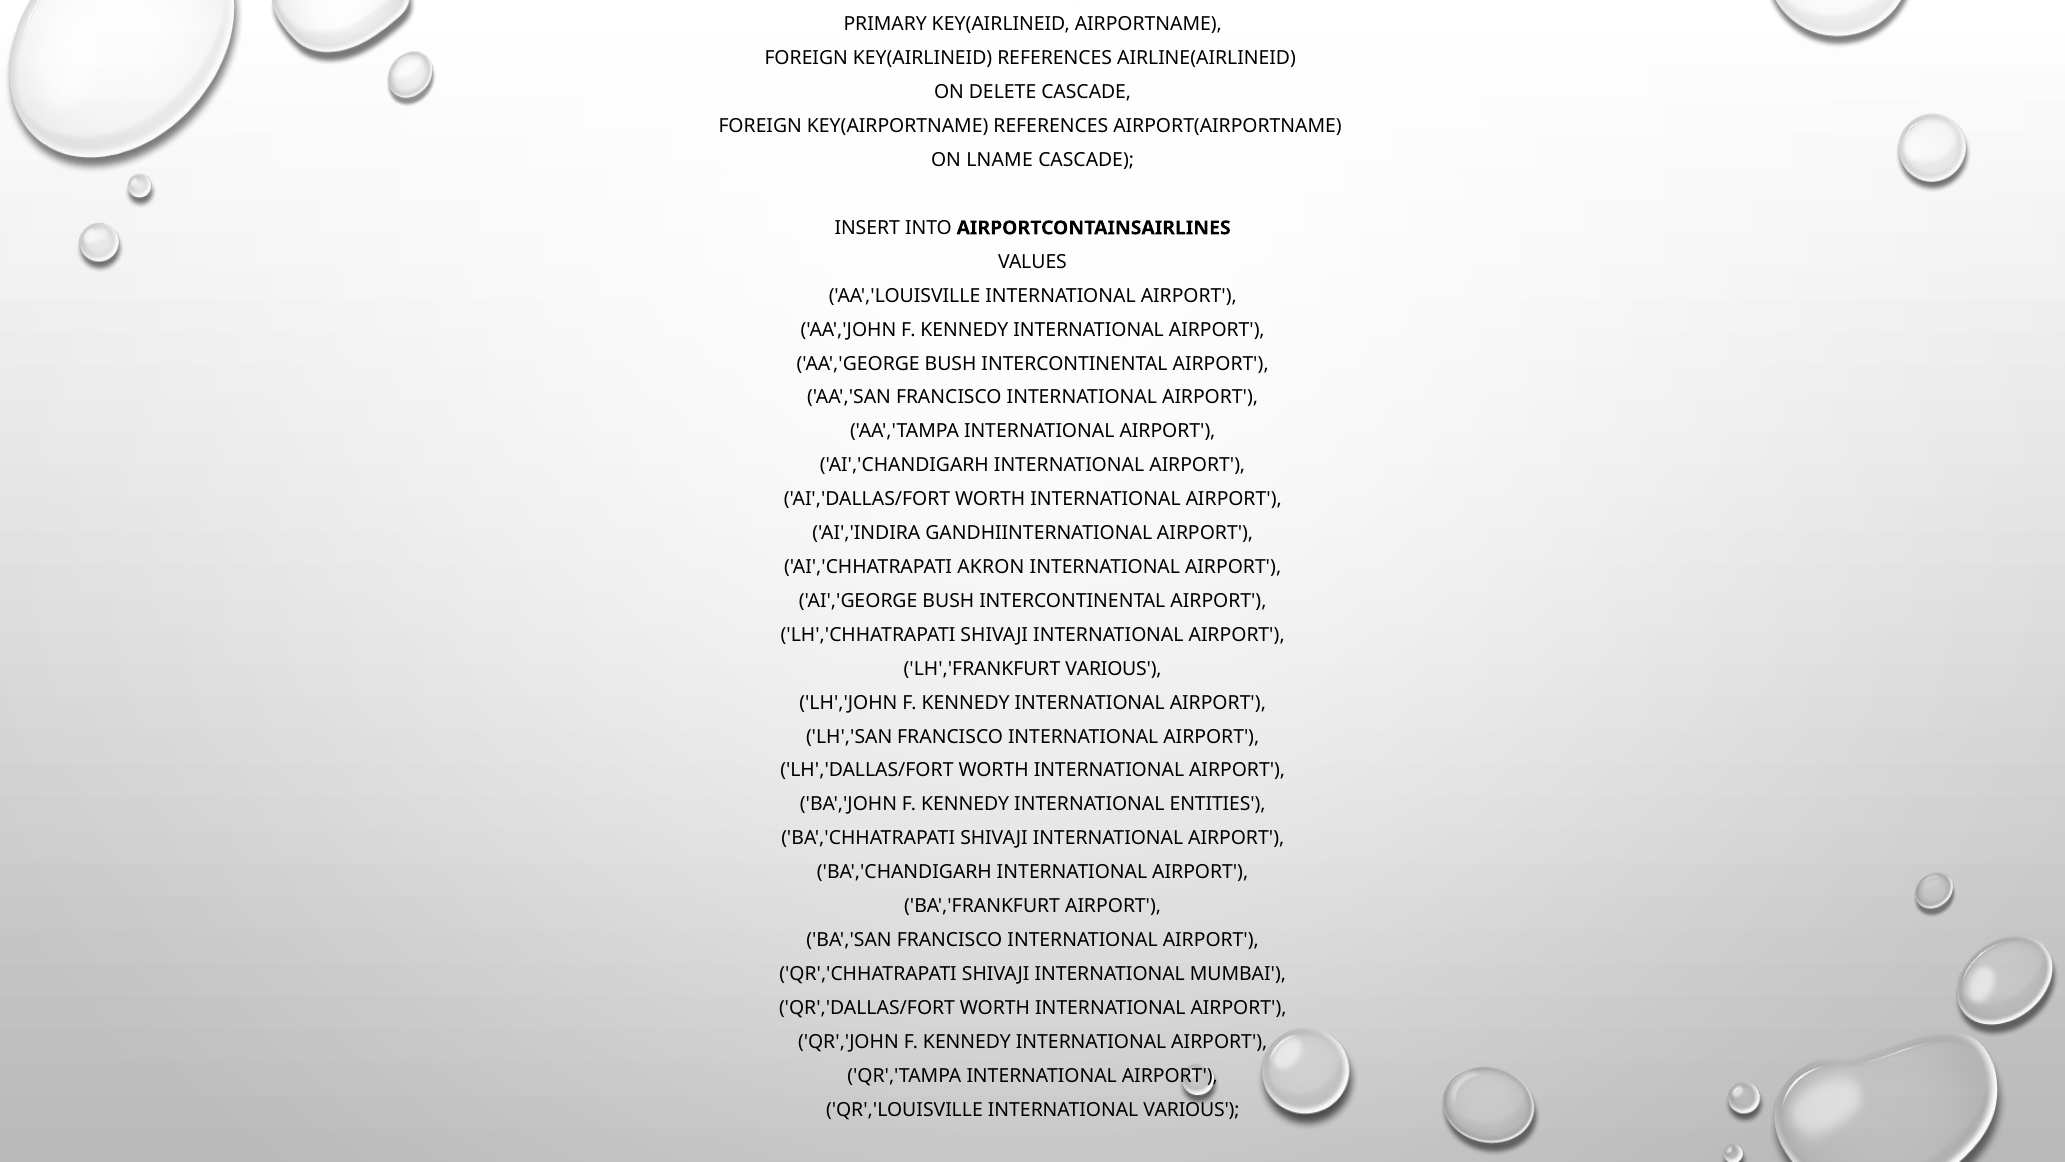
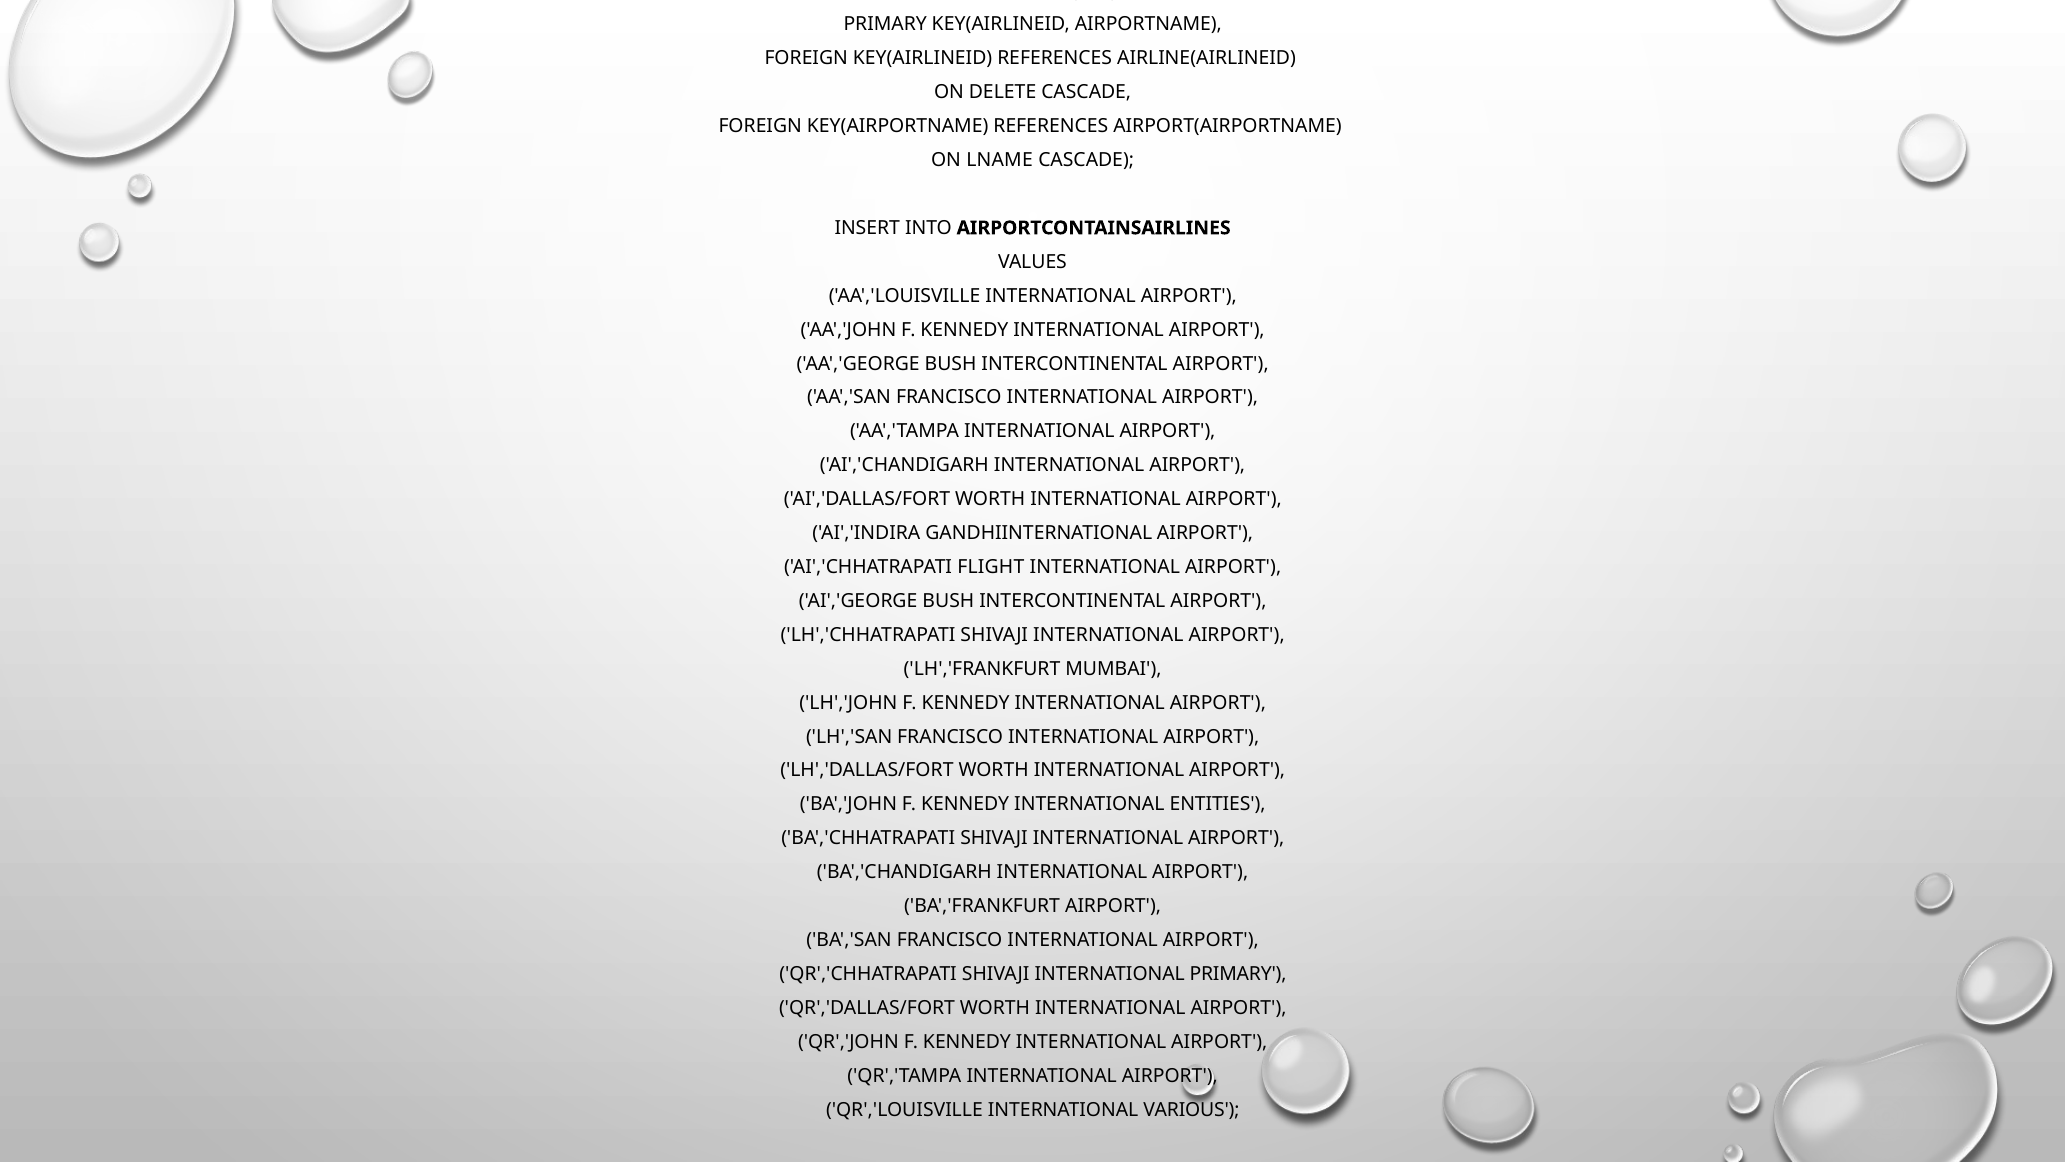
AKRON: AKRON -> FLIGHT
LH','FRANKFURT VARIOUS: VARIOUS -> MUMBAI
INTERNATIONAL MUMBAI: MUMBAI -> PRIMARY
